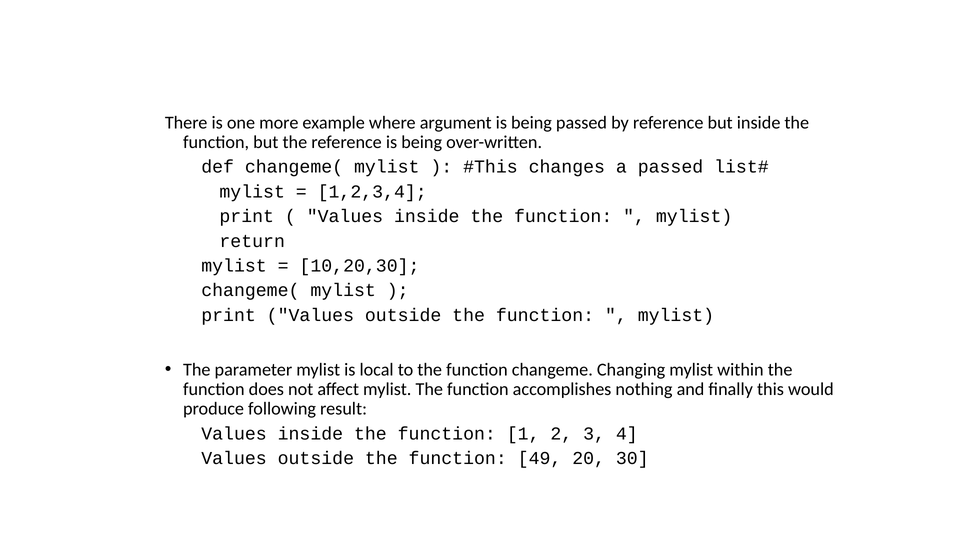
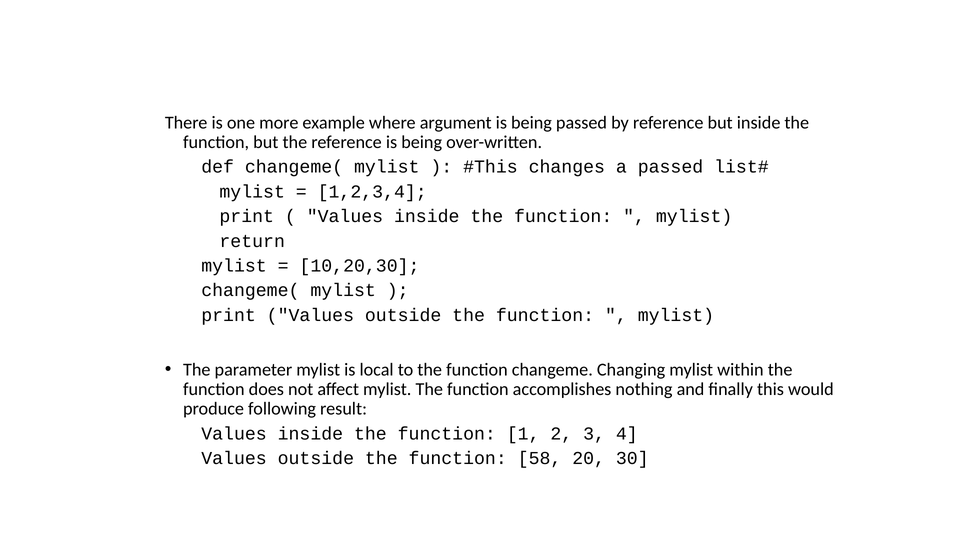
49: 49 -> 58
